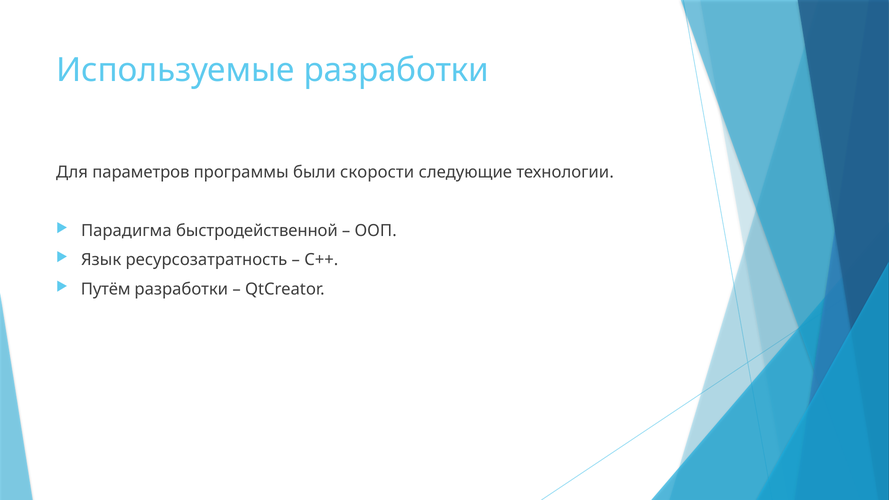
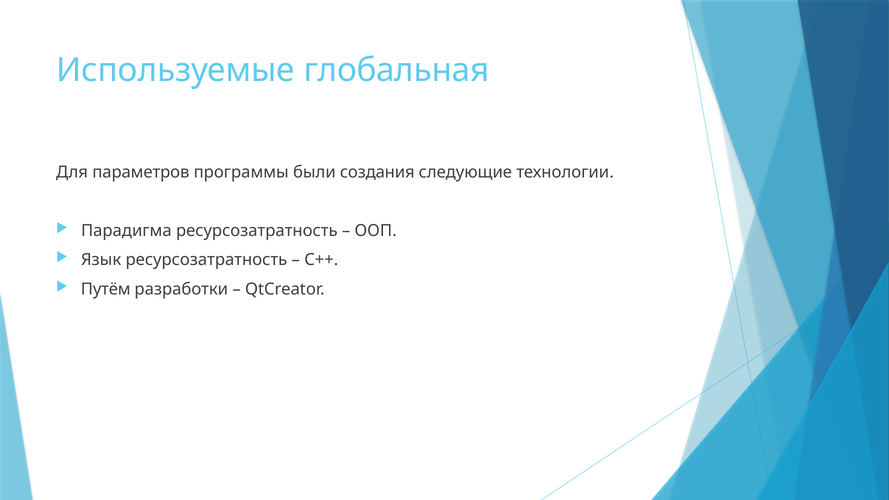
Используемые разработки: разработки -> глобальная
скорости: скорости -> создания
Парадигма быстродейственной: быстродейственной -> ресурсозатратность
